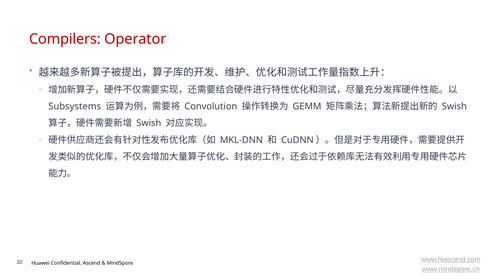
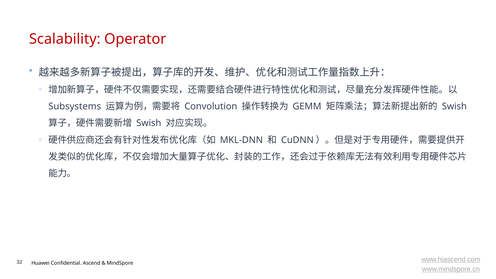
Compilers: Compilers -> Scalability
